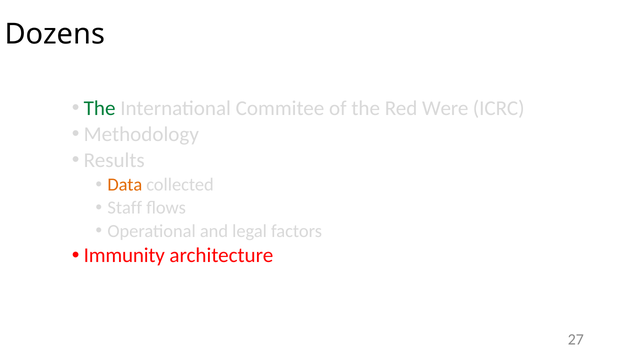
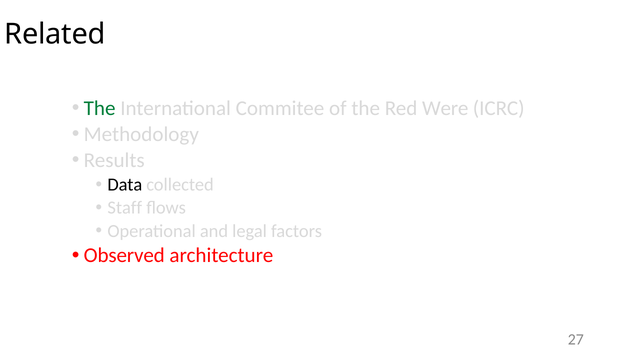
Dozens: Dozens -> Related
Data colour: orange -> black
Immunity: Immunity -> Observed
